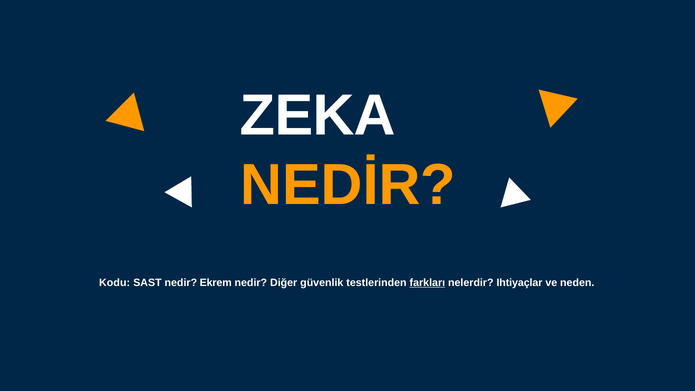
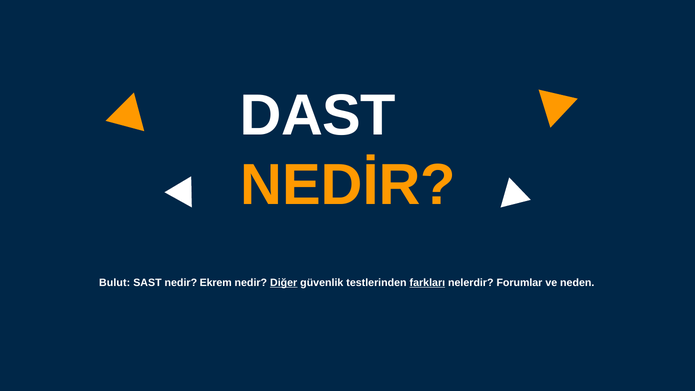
ZEKA: ZEKA -> DAST
Kodu: Kodu -> Bulut
Diğer underline: none -> present
Ihtiyaçlar: Ihtiyaçlar -> Forumlar
